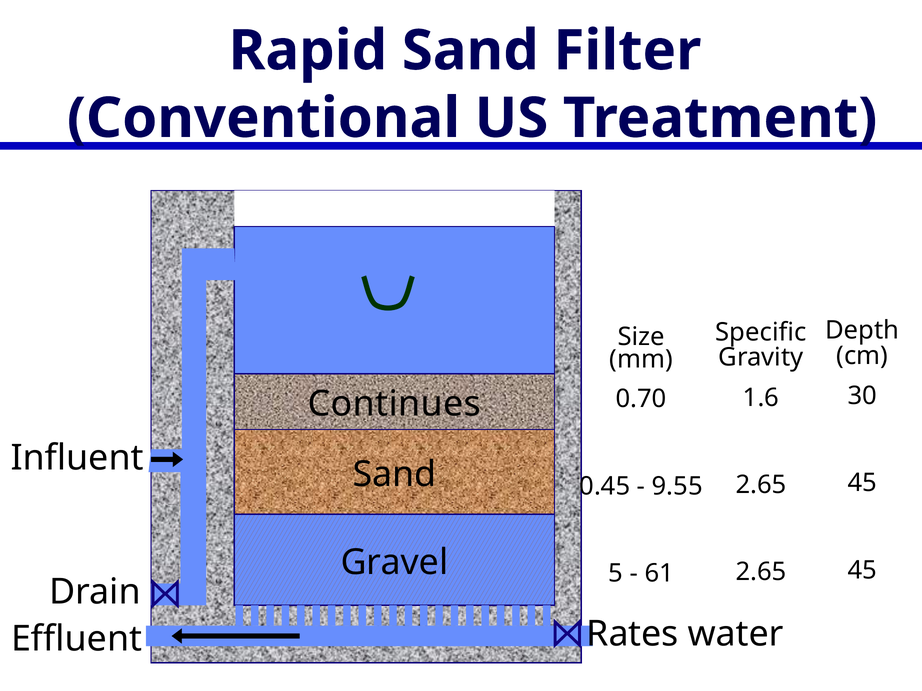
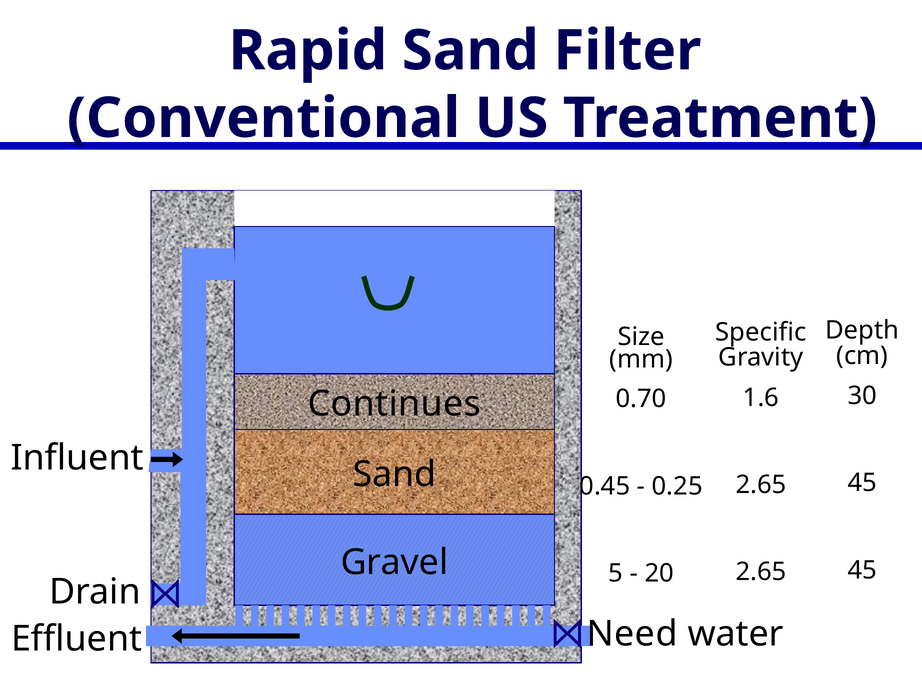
9.55: 9.55 -> 0.25
61: 61 -> 20
Rates: Rates -> Need
